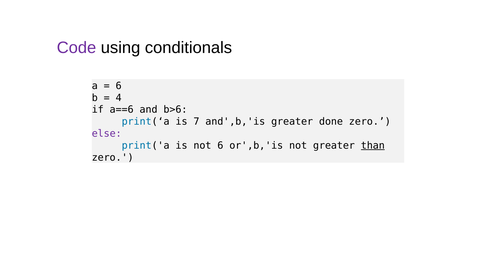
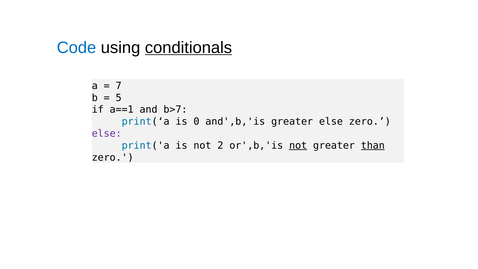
Code colour: purple -> blue
conditionals underline: none -> present
6 at (119, 86): 6 -> 7
4: 4 -> 5
a==6: a==6 -> a==1
b>6: b>6 -> b>7
7: 7 -> 0
greater done: done -> else
not 6: 6 -> 2
not at (298, 145) underline: none -> present
